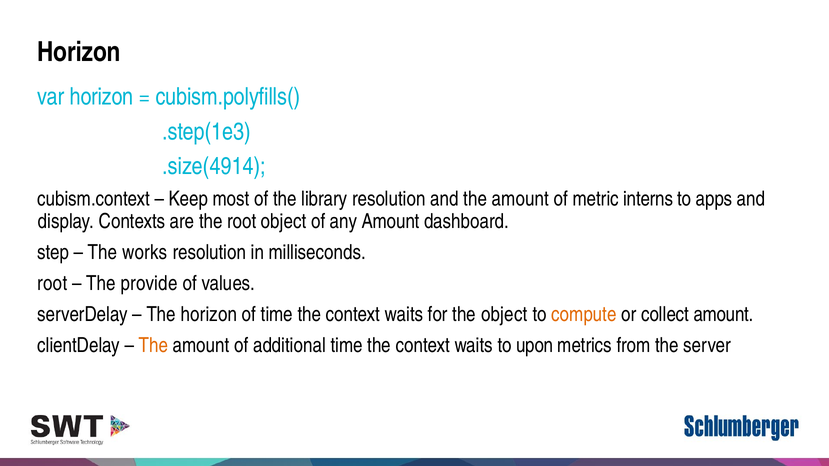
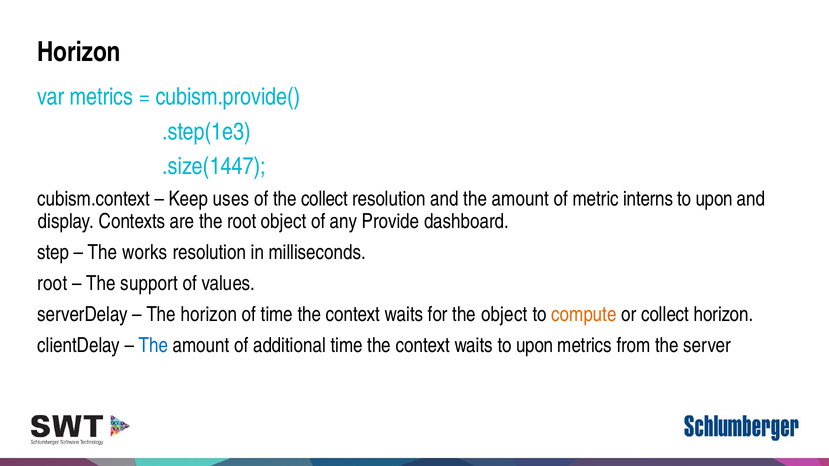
var horizon: horizon -> metrics
cubism.polyfills(: cubism.polyfills( -> cubism.provide(
.size(4914: .size(4914 -> .size(1447
most: most -> uses
the library: library -> collect
apps at (714, 199): apps -> upon
any Amount: Amount -> Provide
provide: provide -> support
collect amount: amount -> horizon
The at (153, 346) colour: orange -> blue
